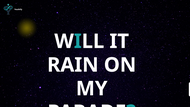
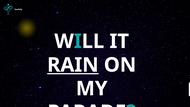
RAIN underline: none -> present
